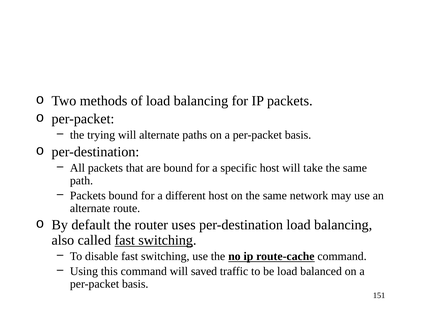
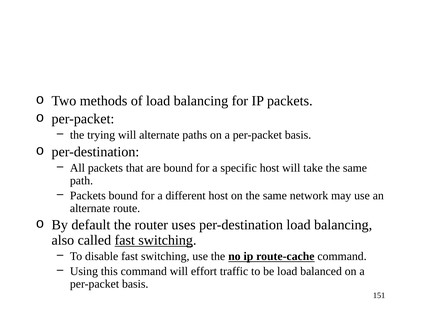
saved: saved -> effort
